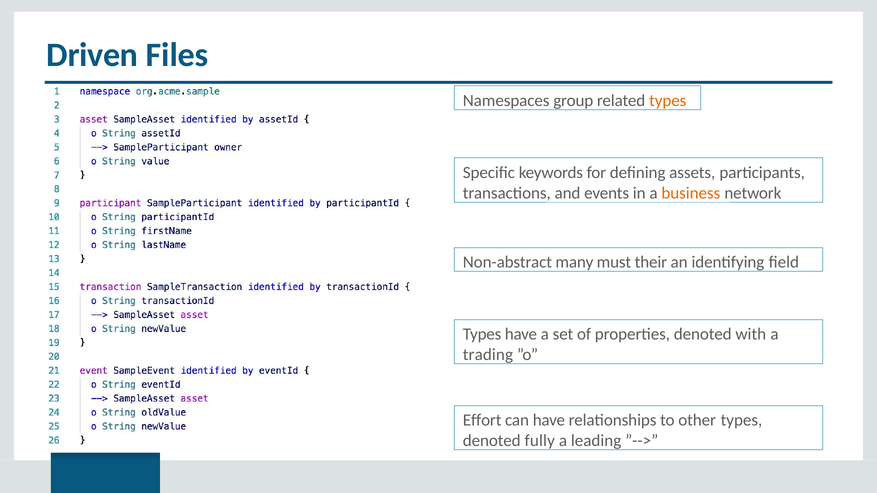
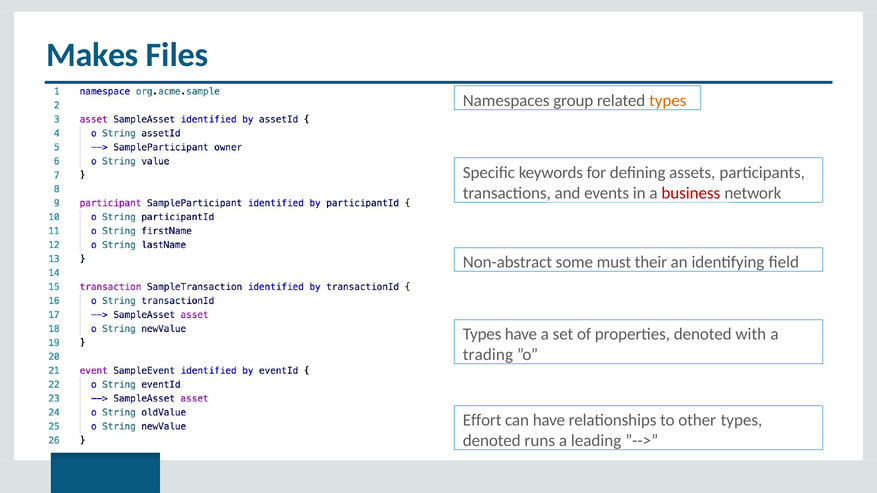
Driven: Driven -> Makes
business colour: orange -> red
many: many -> some
fully: fully -> runs
